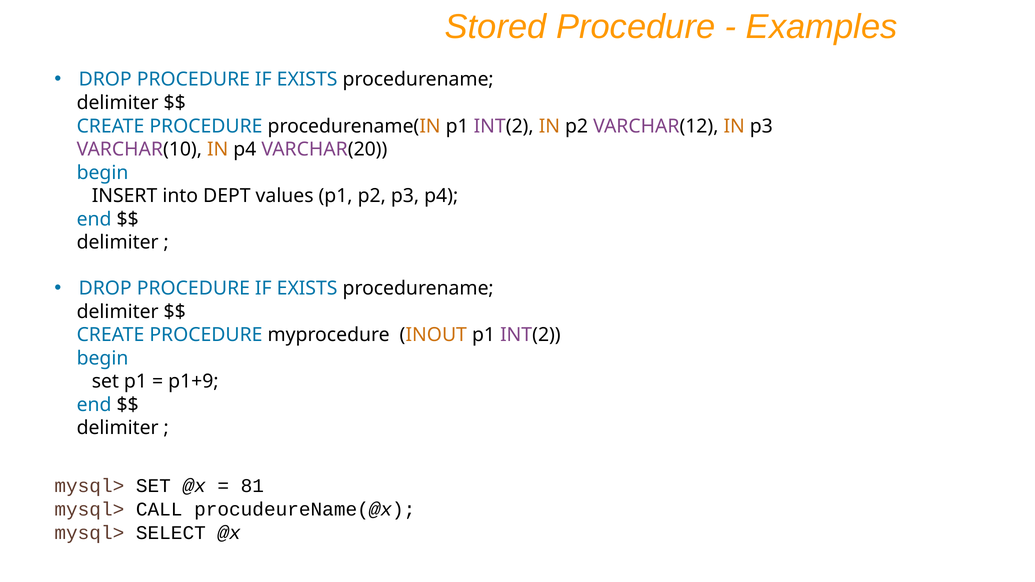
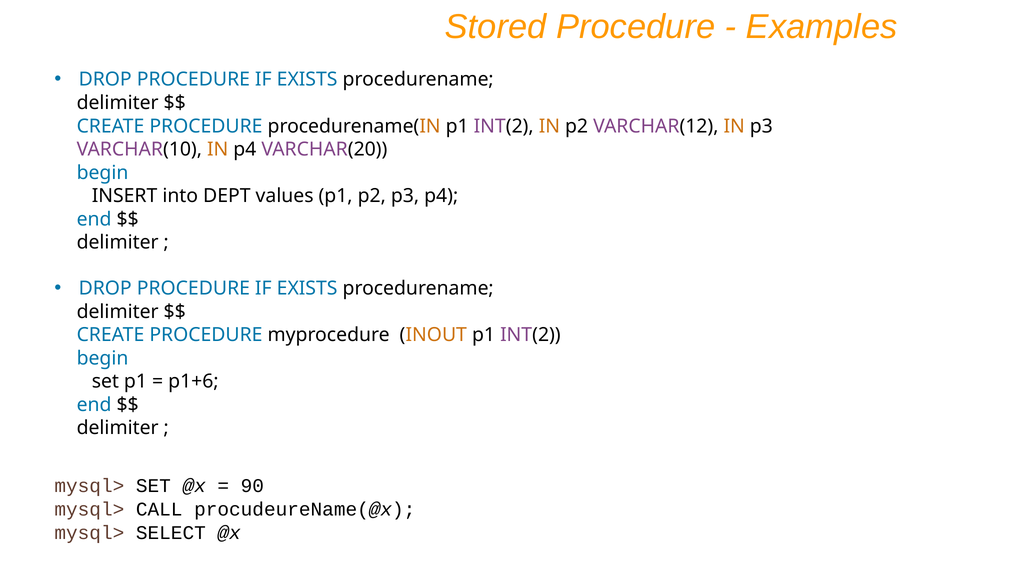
p1+9: p1+9 -> p1+6
81: 81 -> 90
